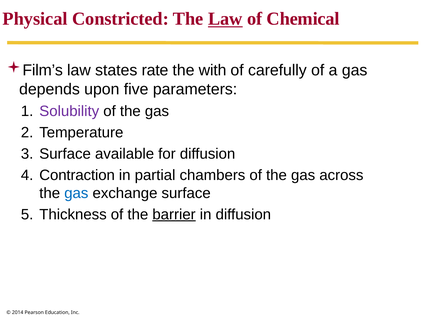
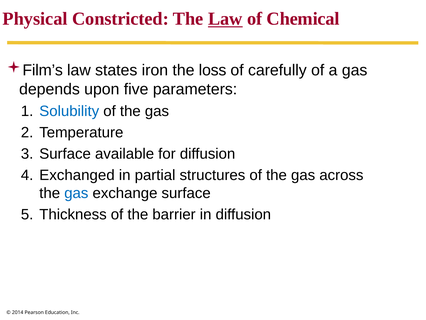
rate: rate -> iron
with: with -> loss
Solubility colour: purple -> blue
Contraction: Contraction -> Exchanged
chambers: chambers -> structures
barrier underline: present -> none
